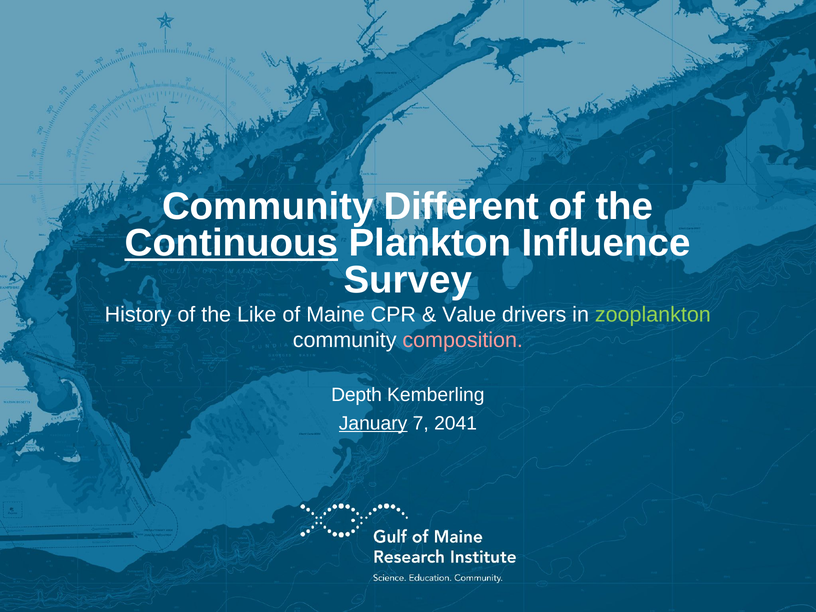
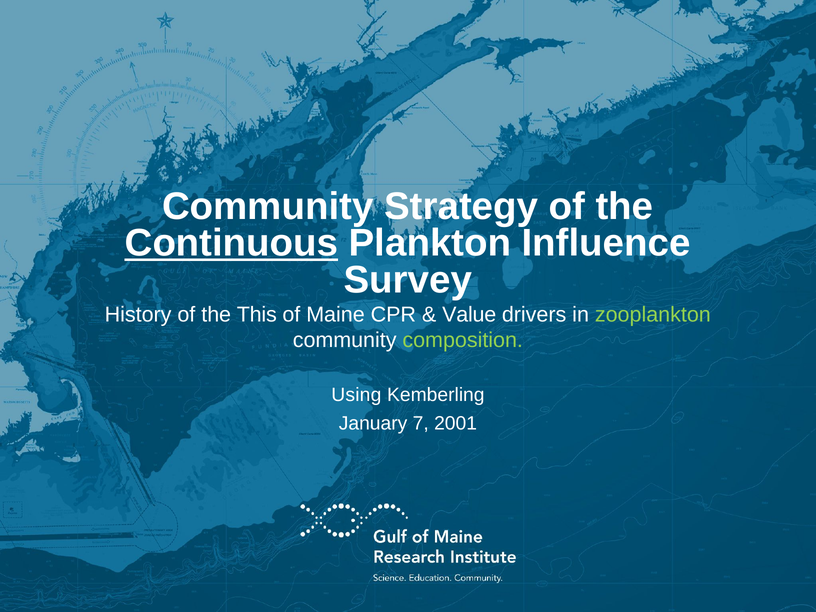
Different: Different -> Strategy
Like: Like -> This
composition colour: pink -> light green
Depth: Depth -> Using
January underline: present -> none
2041: 2041 -> 2001
